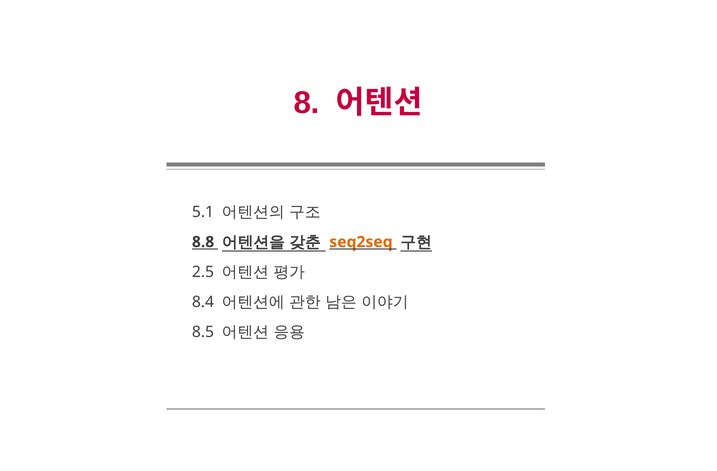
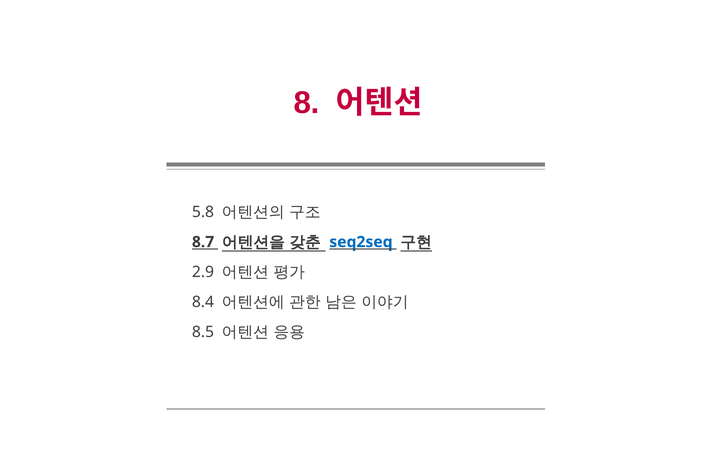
5.1: 5.1 -> 5.8
8.8: 8.8 -> 8.7
seq2seq colour: orange -> blue
2.5: 2.5 -> 2.9
